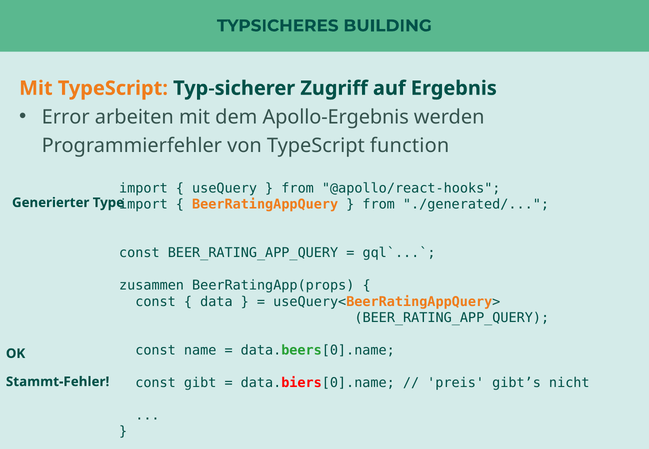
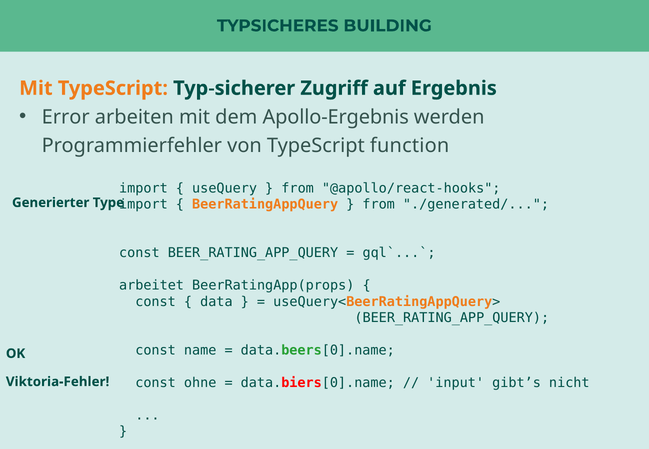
zusammen: zusammen -> arbeitet
gibt: gibt -> ohne
preis: preis -> input
Stammt-Fehler: Stammt-Fehler -> Viktoria-Fehler
